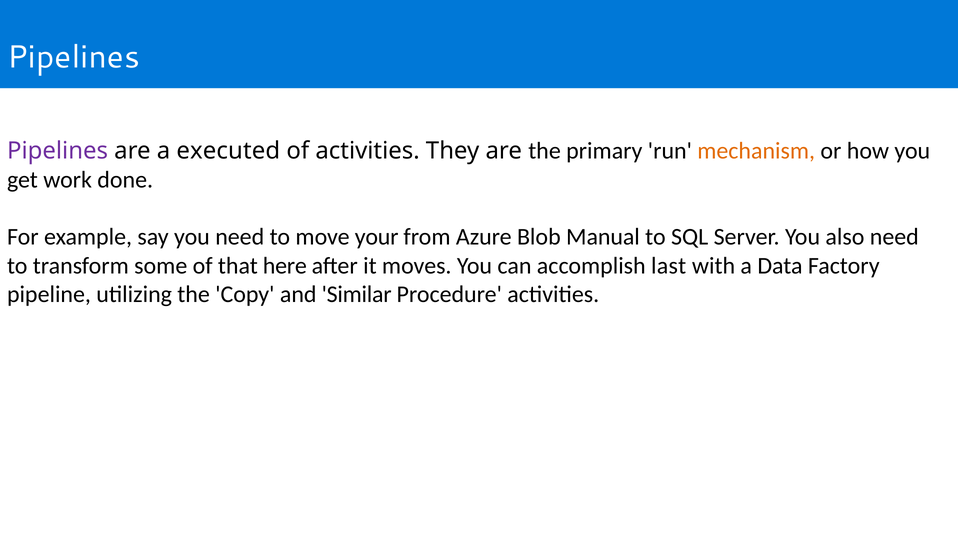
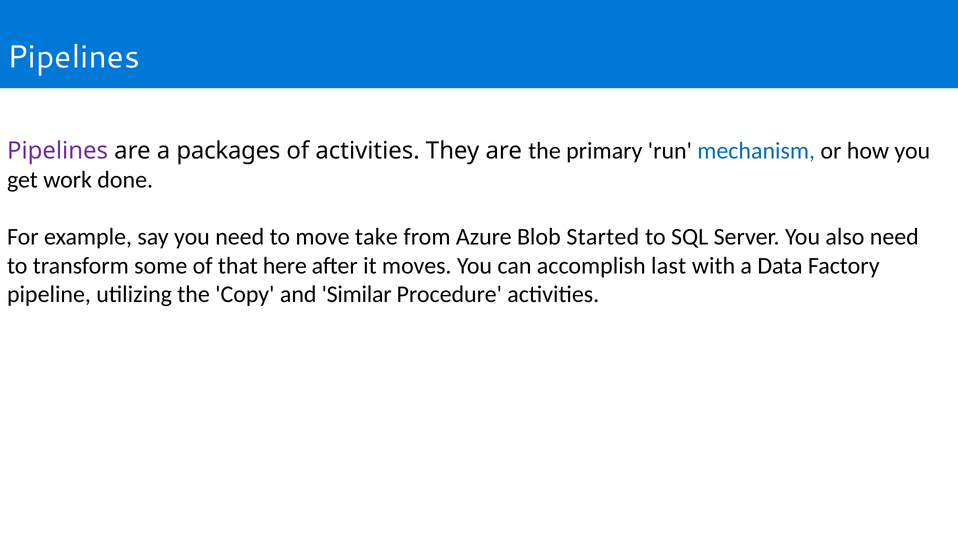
executed: executed -> packages
mechanism colour: orange -> blue
your: your -> take
Manual: Manual -> Started
